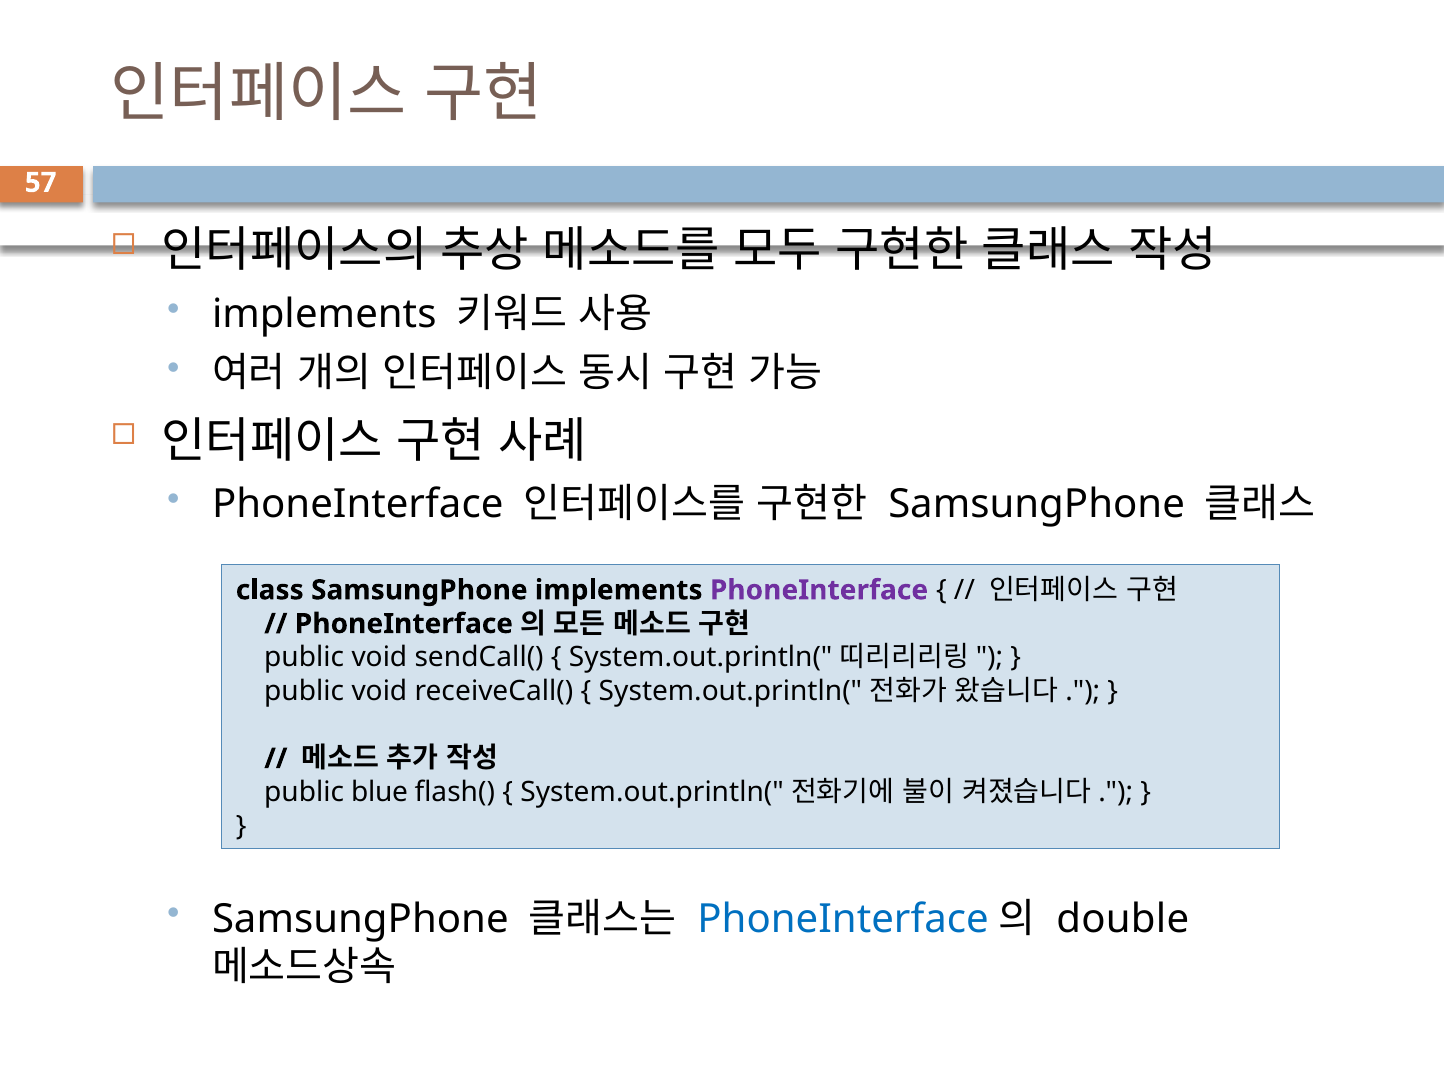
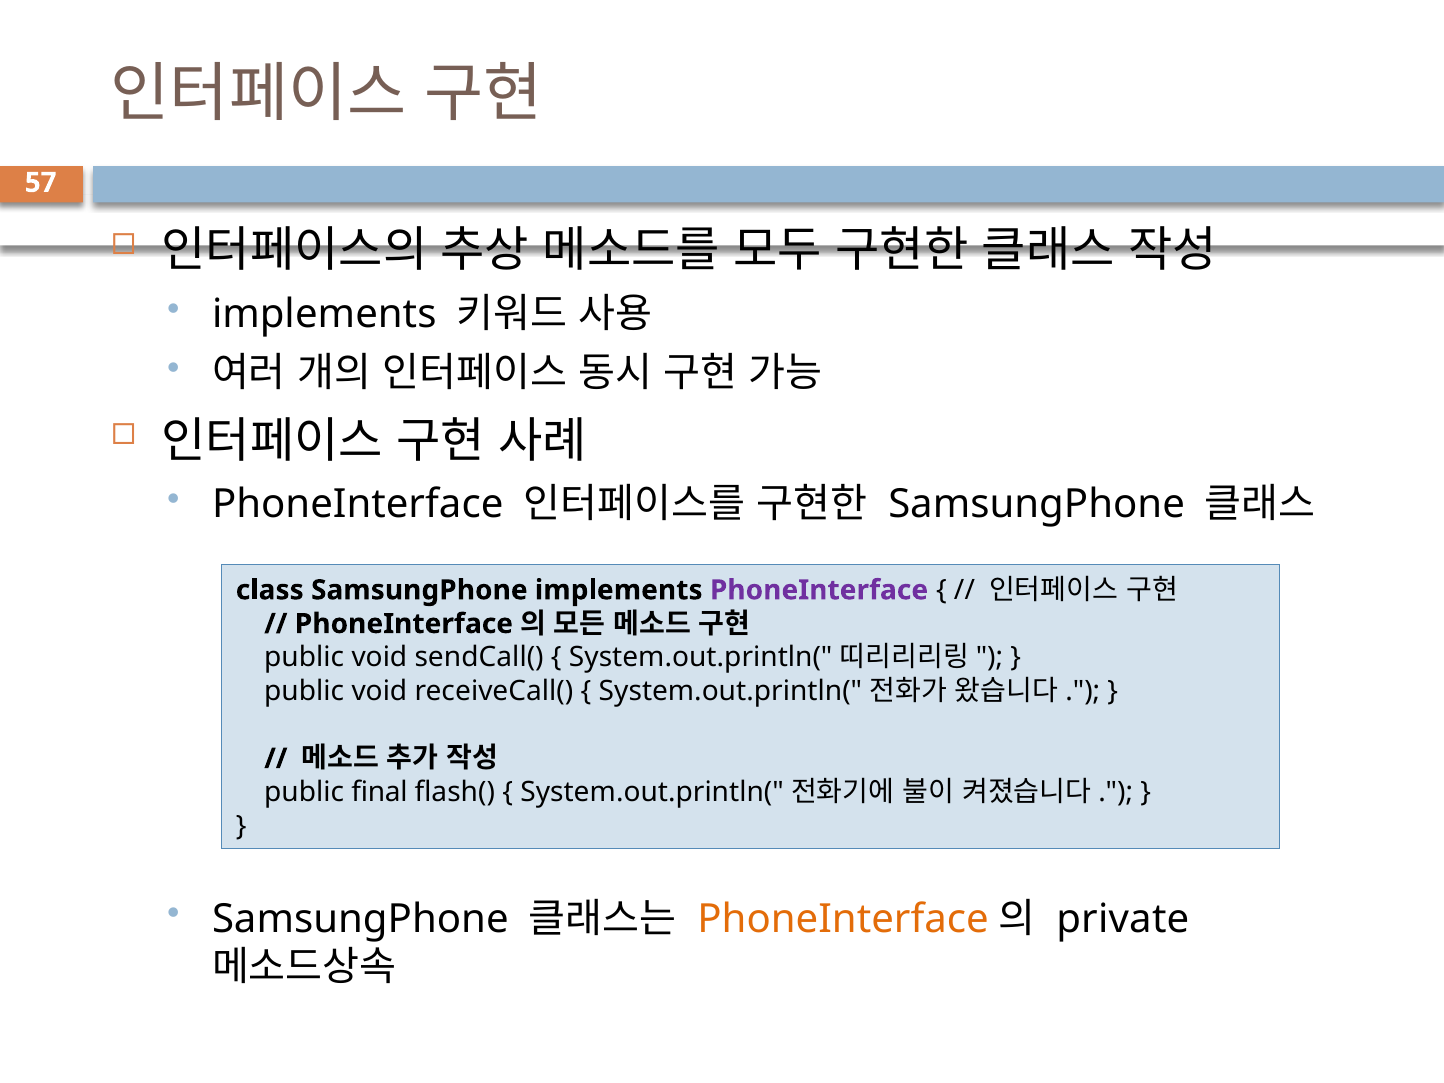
blue: blue -> final
PhoneInterface at (843, 919) colour: blue -> orange
double: double -> private
